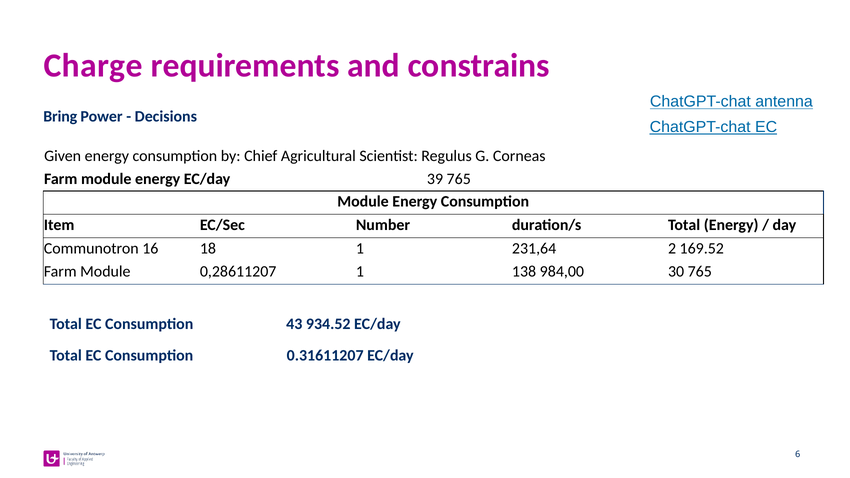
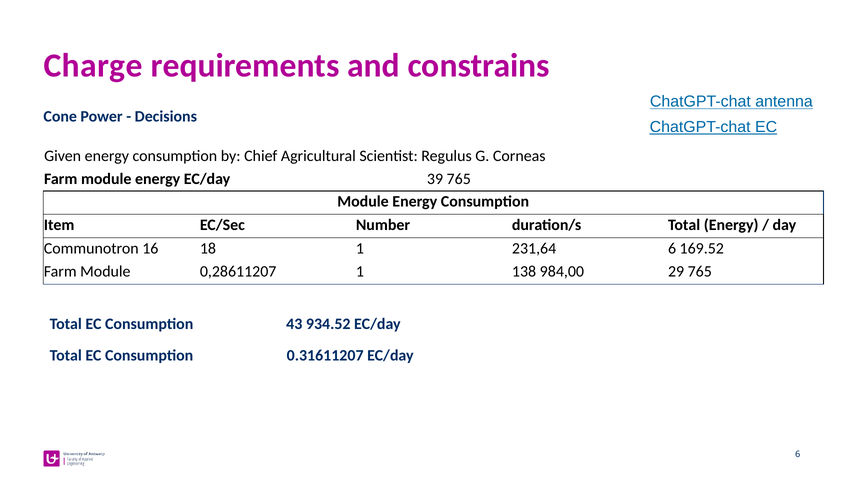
Bring: Bring -> Cone
231,64 2: 2 -> 6
30: 30 -> 29
